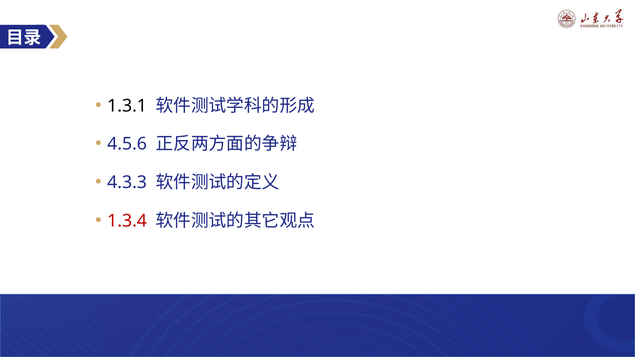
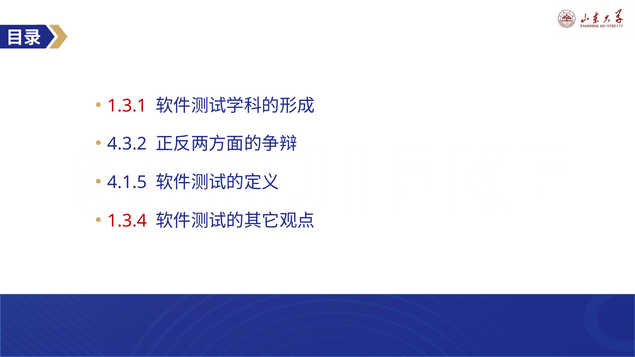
1.3.1 colour: black -> red
4.5.6: 4.5.6 -> 4.3.2
4.3.3: 4.3.3 -> 4.1.5
